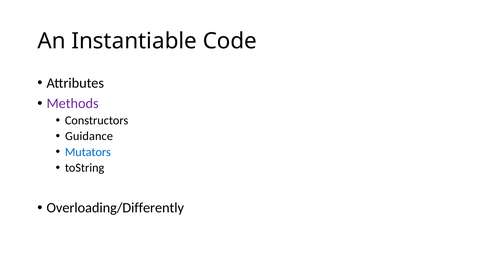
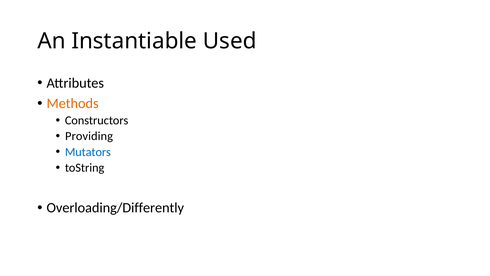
Code: Code -> Used
Methods colour: purple -> orange
Guidance: Guidance -> Providing
